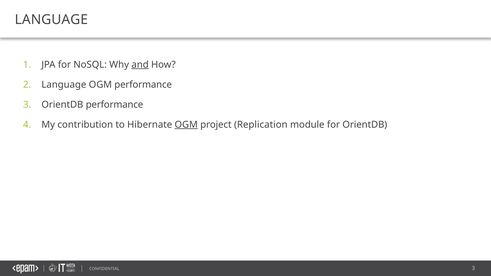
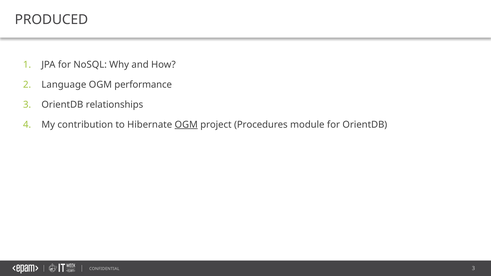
LANGUAGE at (51, 20): LANGUAGE -> PRODUCED
and underline: present -> none
OrientDB performance: performance -> relationships
Replication: Replication -> Procedures
